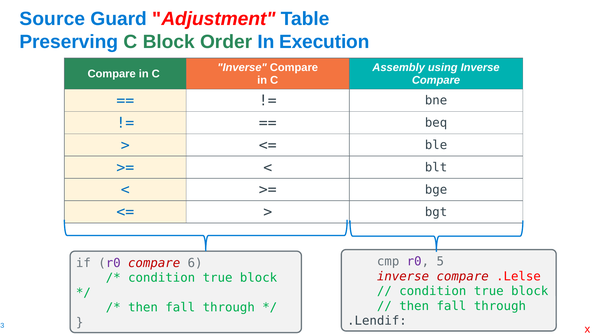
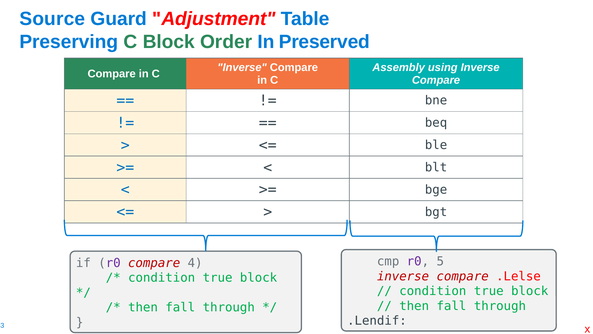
Execution: Execution -> Preserved
6: 6 -> 4
